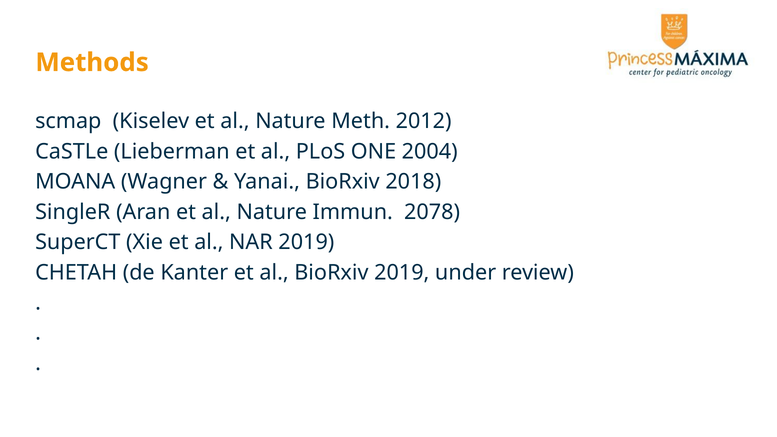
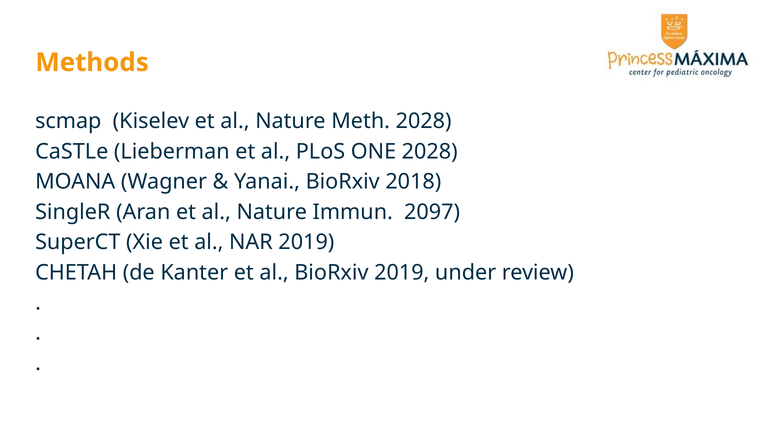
Meth 2012: 2012 -> 2028
ONE 2004: 2004 -> 2028
2078: 2078 -> 2097
